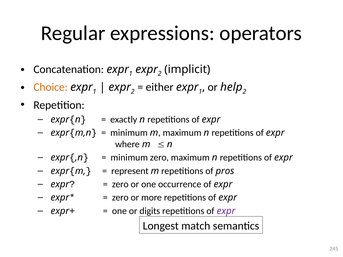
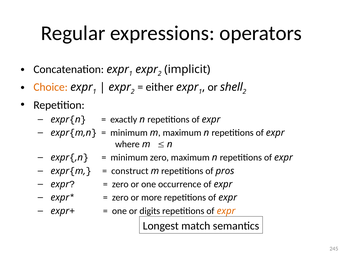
help: help -> shell
represent: represent -> construct
expr at (226, 211) colour: purple -> orange
